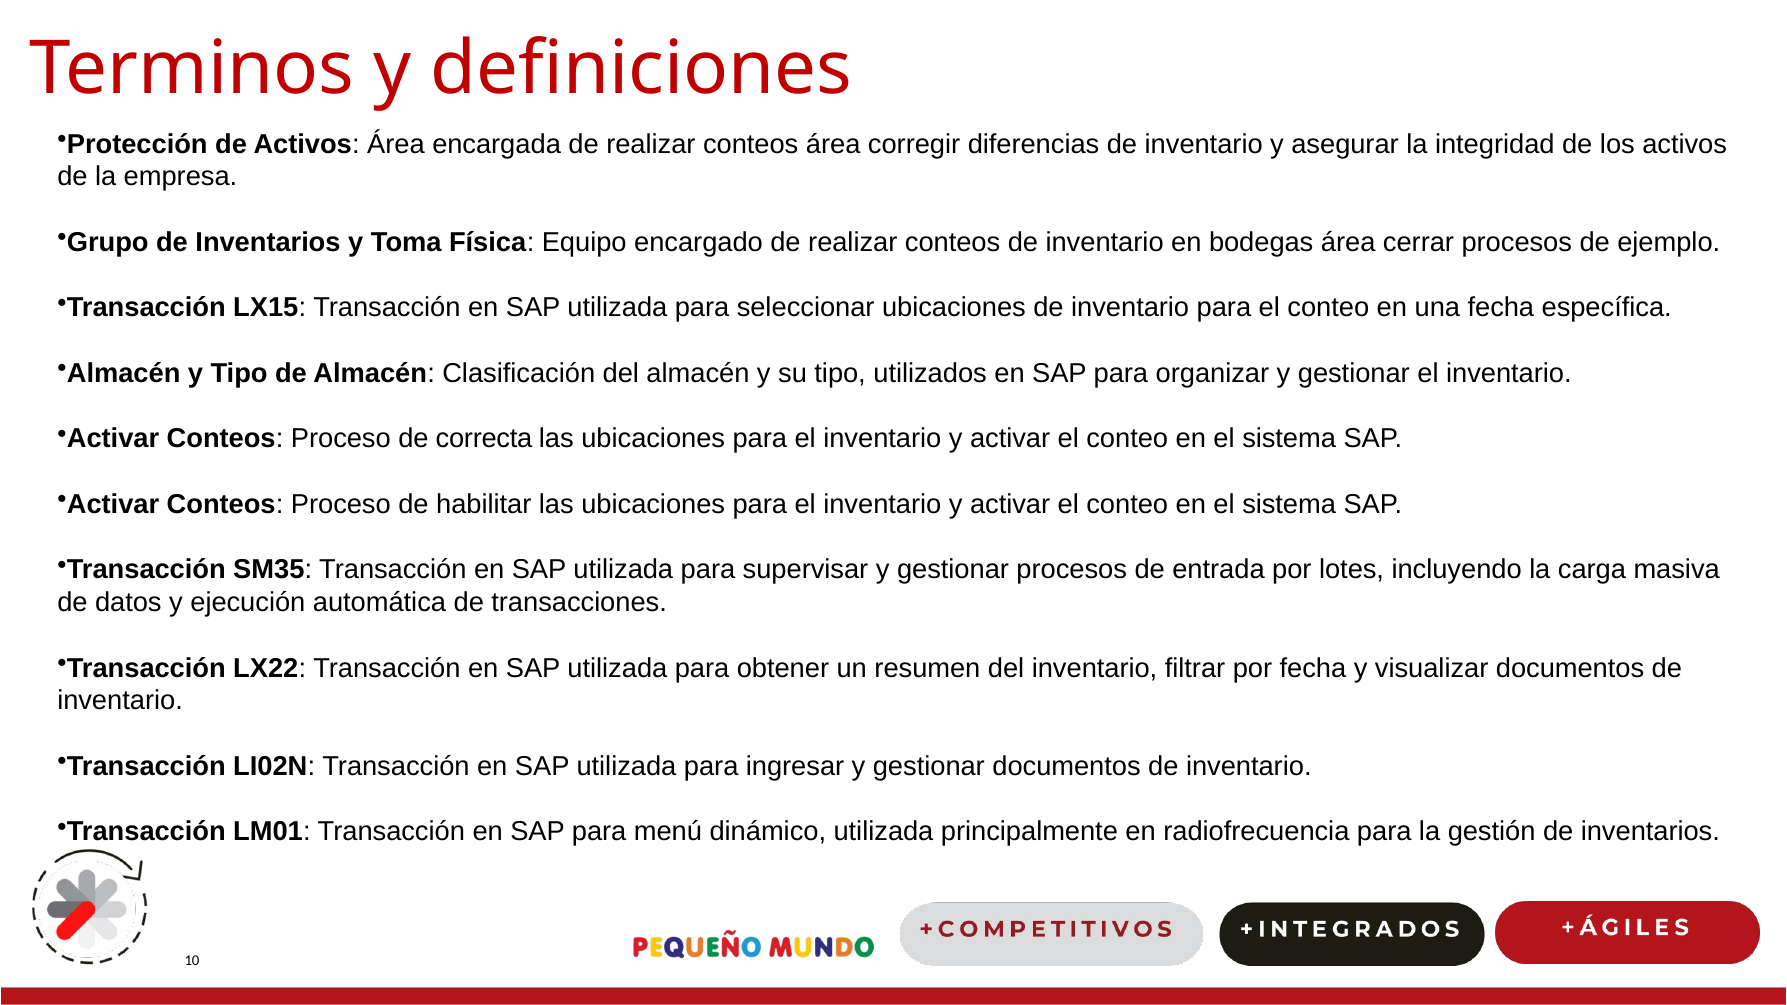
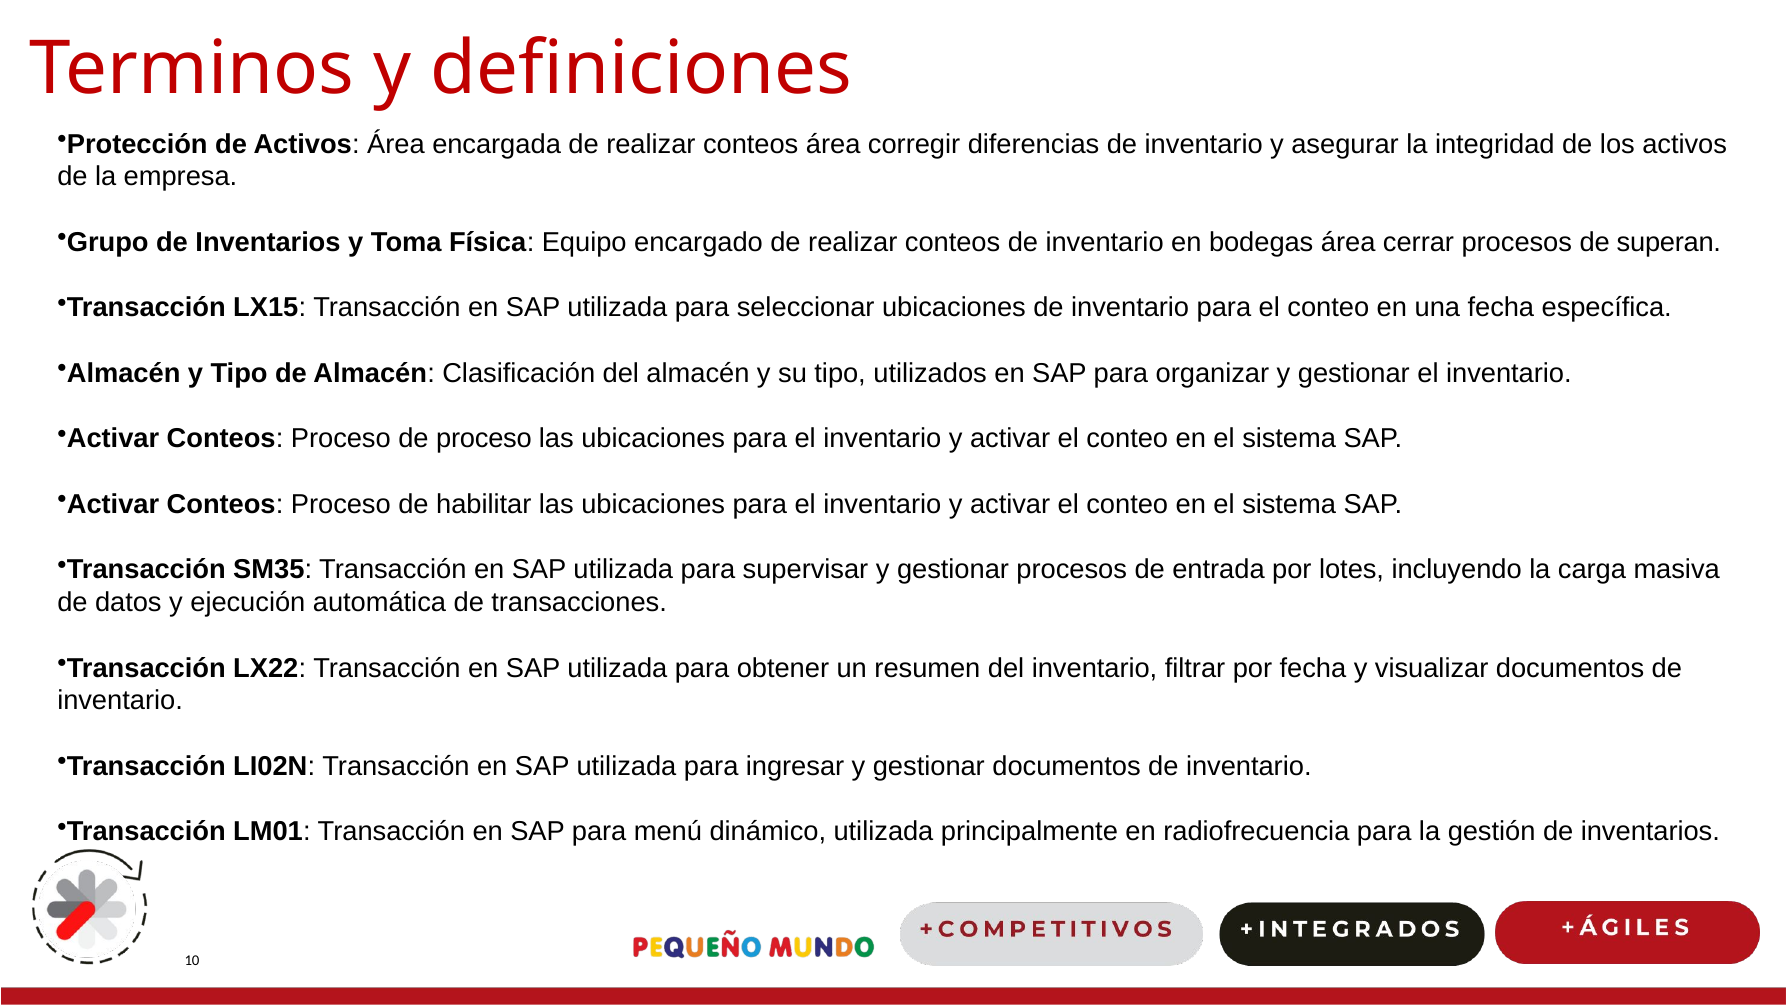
ejemplo: ejemplo -> superan
de correcta: correcta -> proceso
